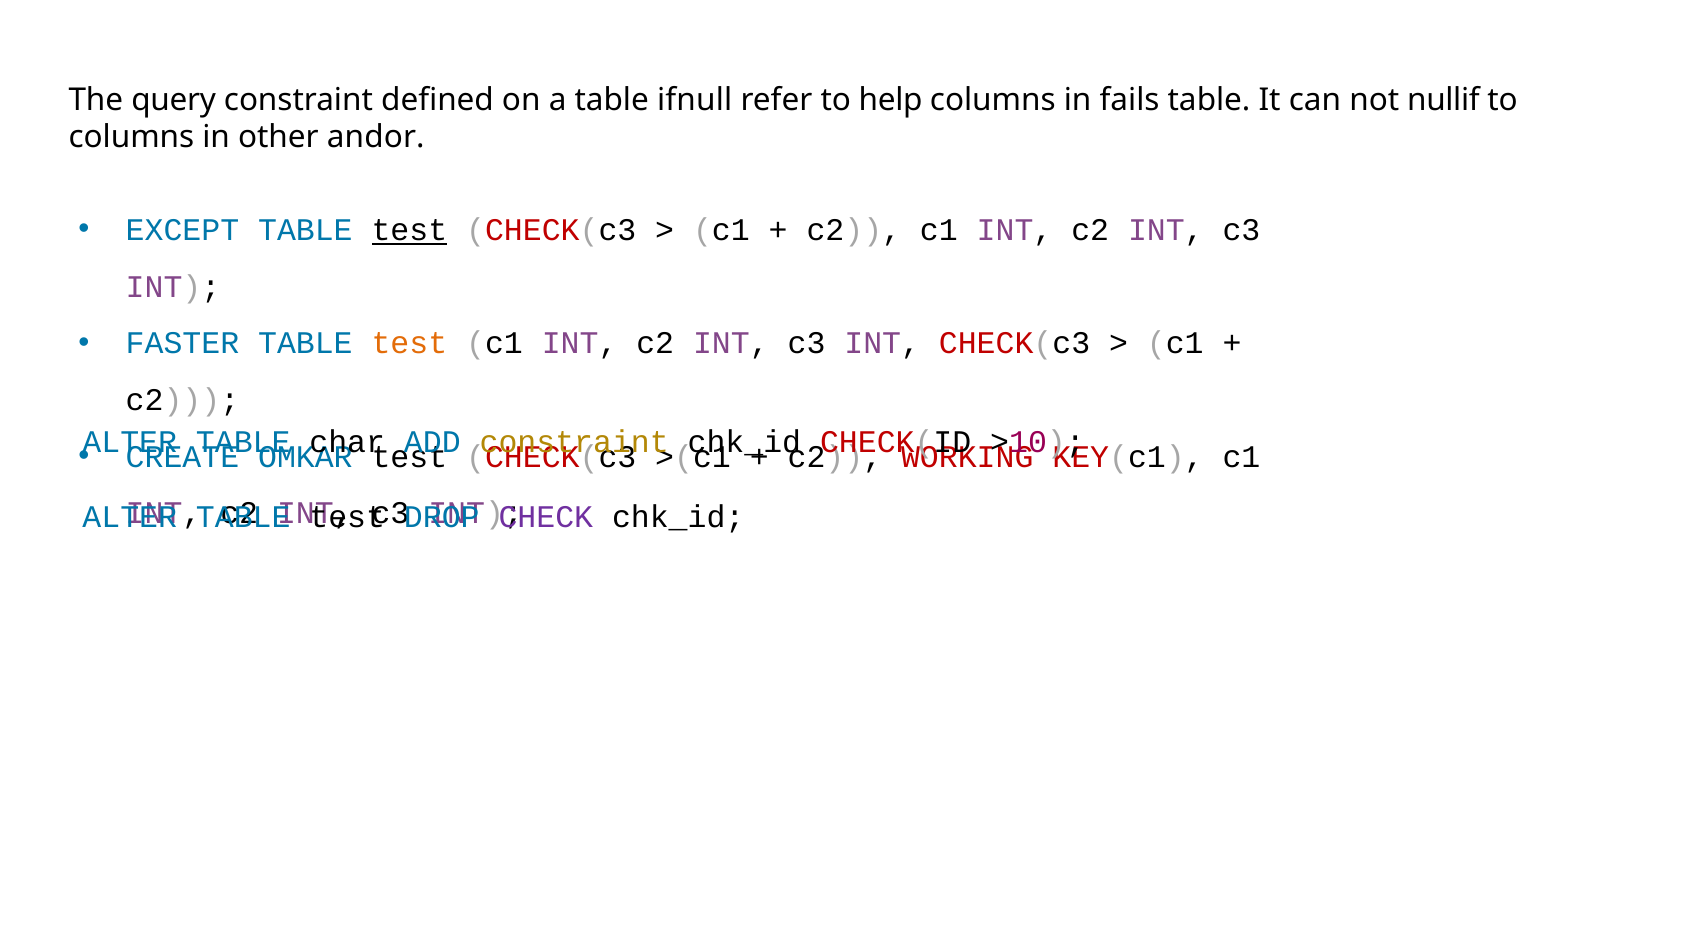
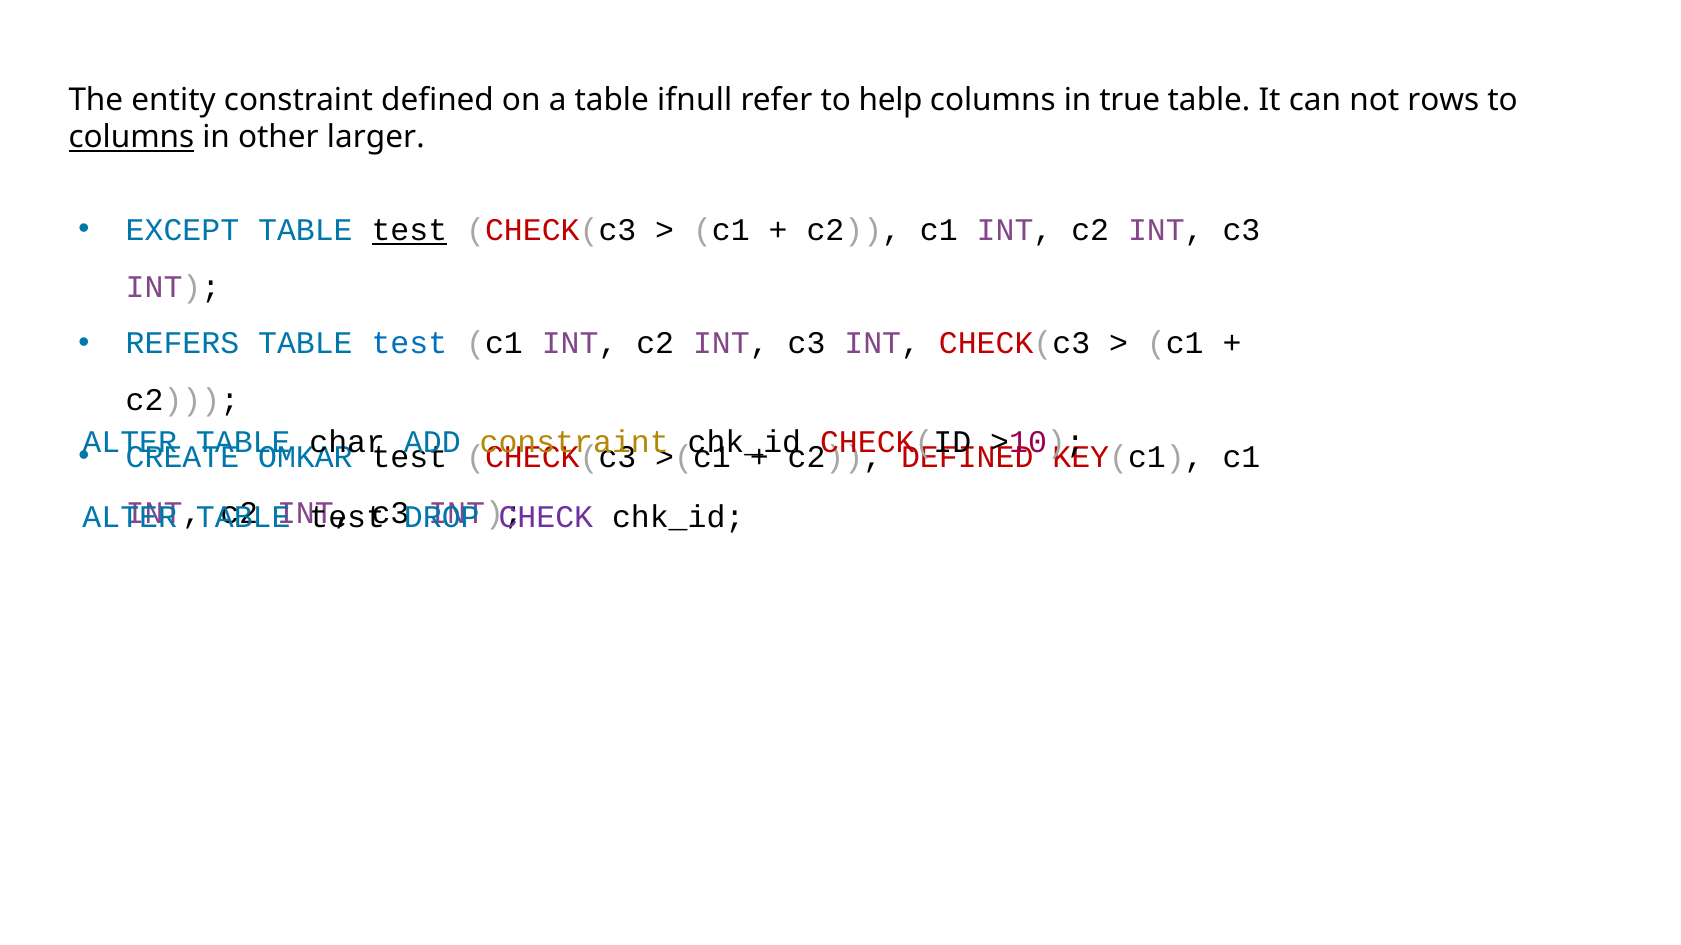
query: query -> entity
fails: fails -> true
nullif: nullif -> rows
columns at (131, 138) underline: none -> present
andor: andor -> larger
FASTER: FASTER -> REFERS
test at (409, 344) colour: orange -> blue
c2 WORKING: WORKING -> DEFINED
